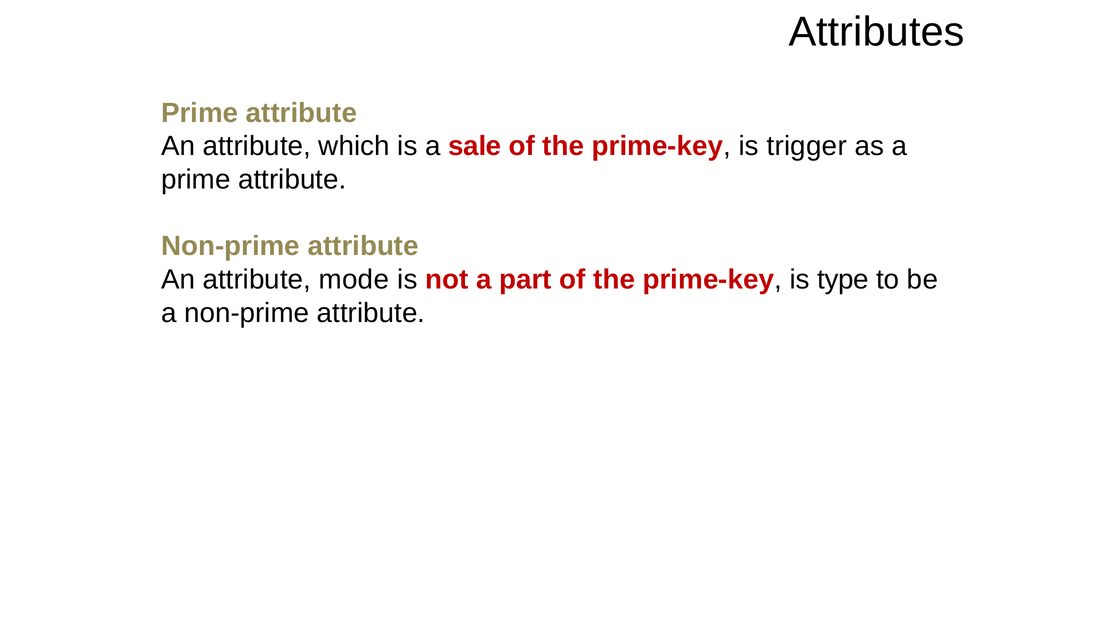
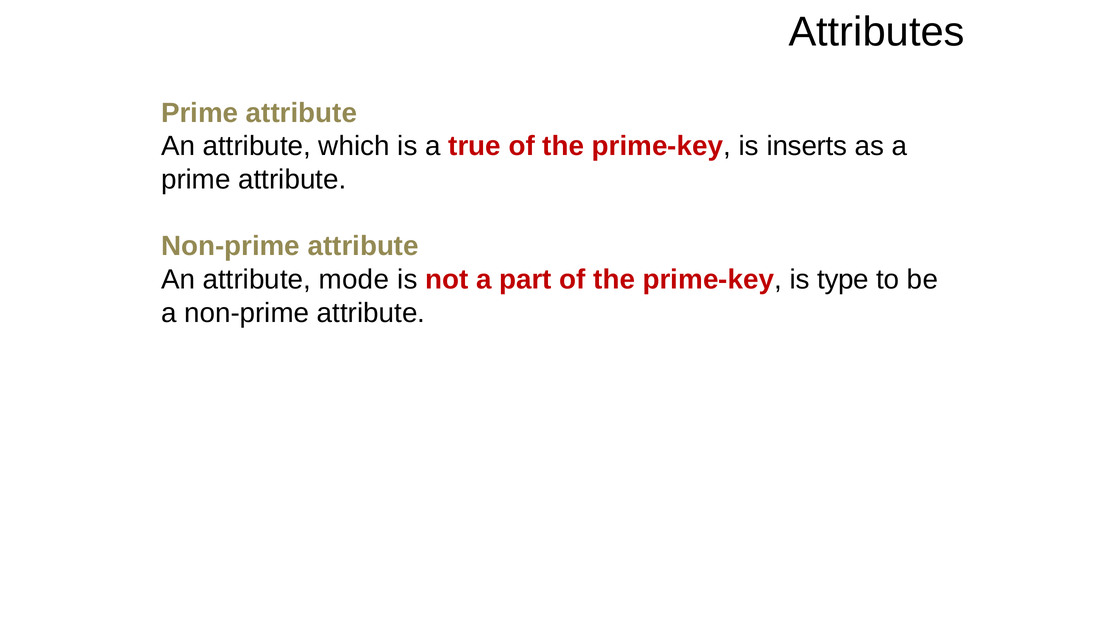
sale: sale -> true
trigger: trigger -> inserts
